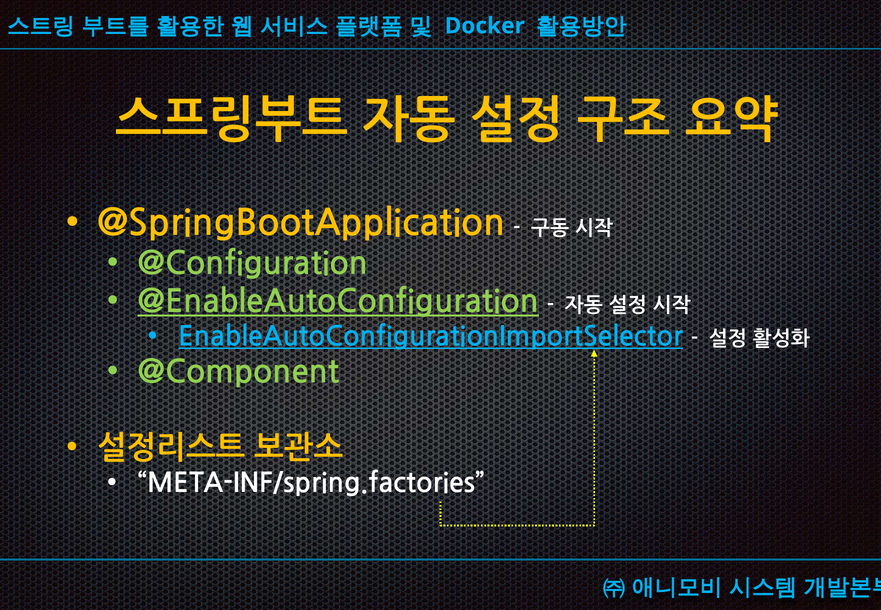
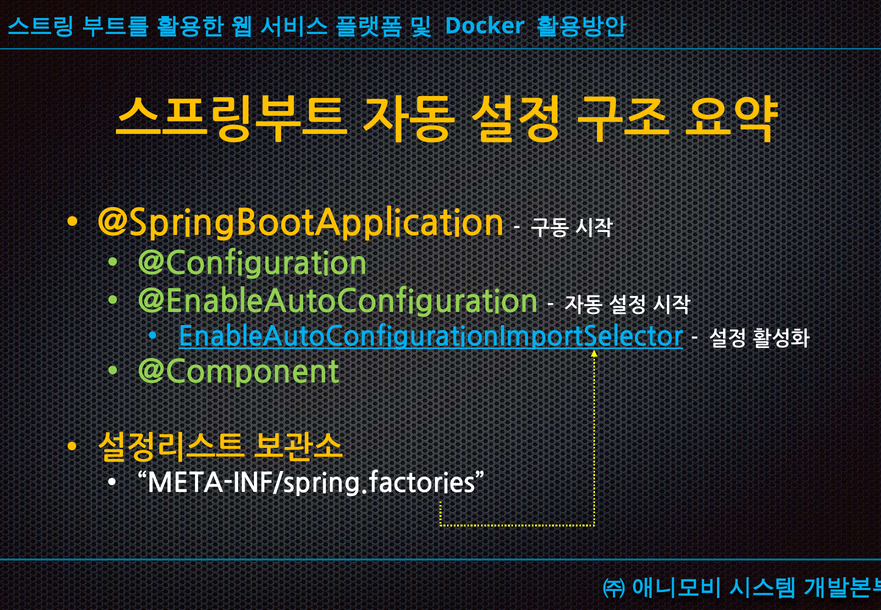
@EnableAutoConfiguration underline: present -> none
